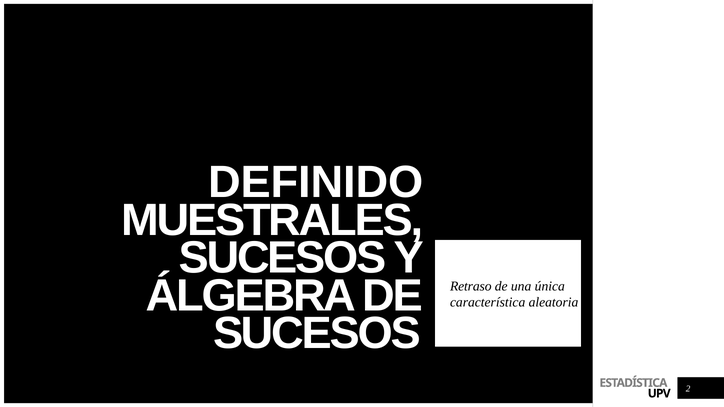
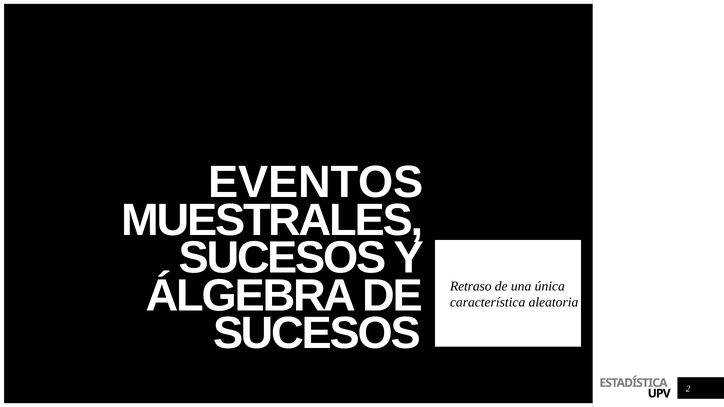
DEFINIDO: DEFINIDO -> EVENTOS
